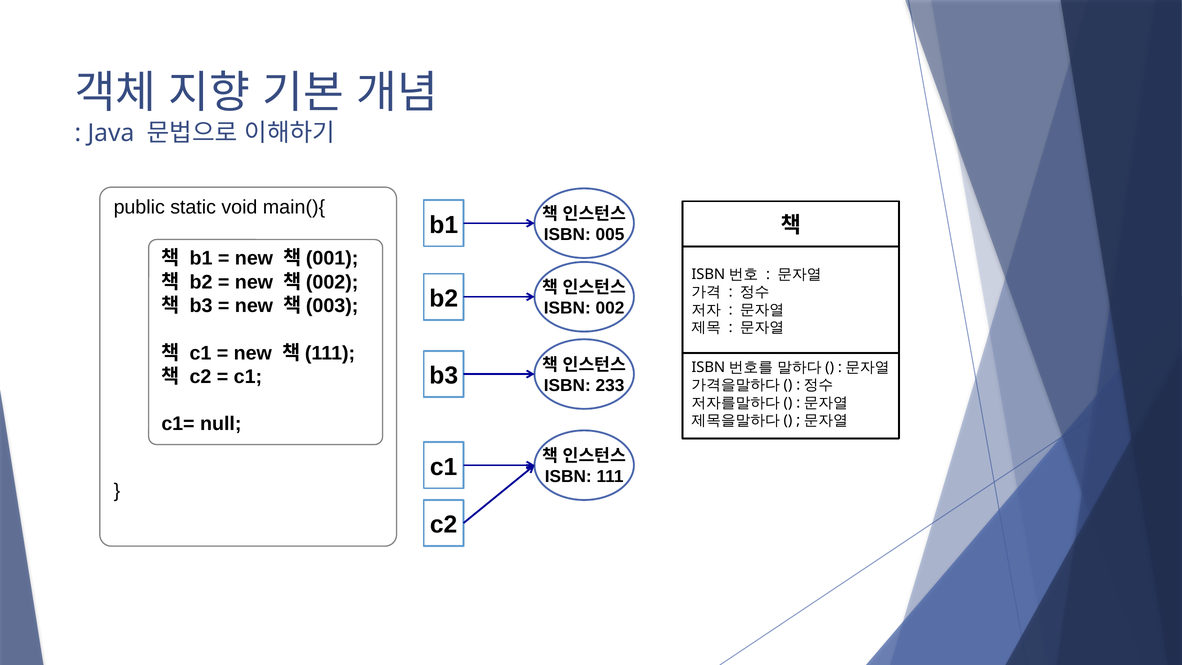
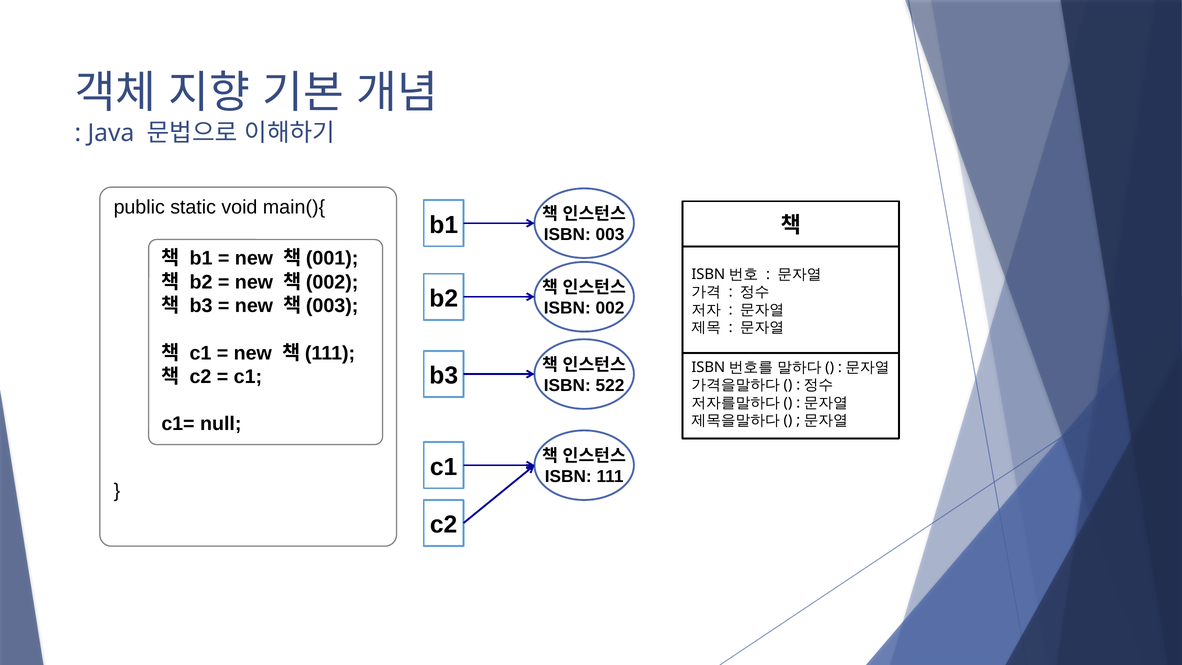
005: 005 -> 003
233: 233 -> 522
